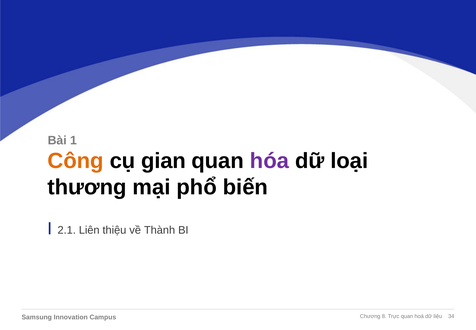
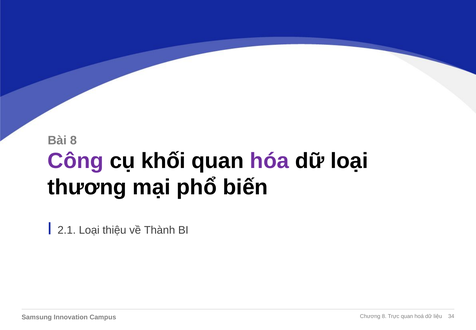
Bài 1: 1 -> 8
Công colour: orange -> purple
gian: gian -> khối
2.1 Liên: Liên -> Loại
